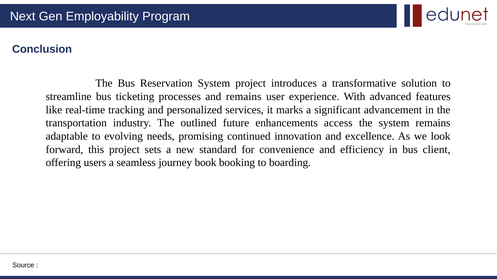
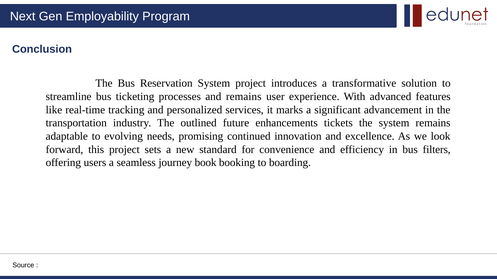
access: access -> tickets
client: client -> filters
